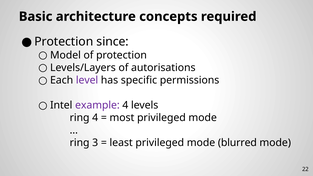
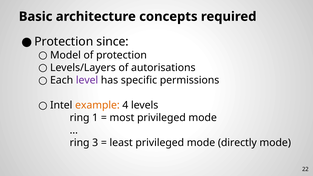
example colour: purple -> orange
ring 4: 4 -> 1
blurred: blurred -> directly
